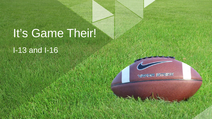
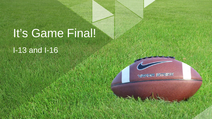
Their: Their -> Final
